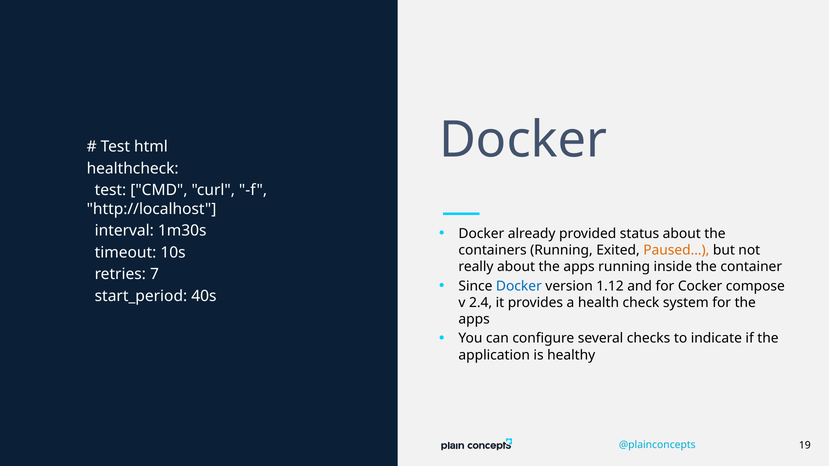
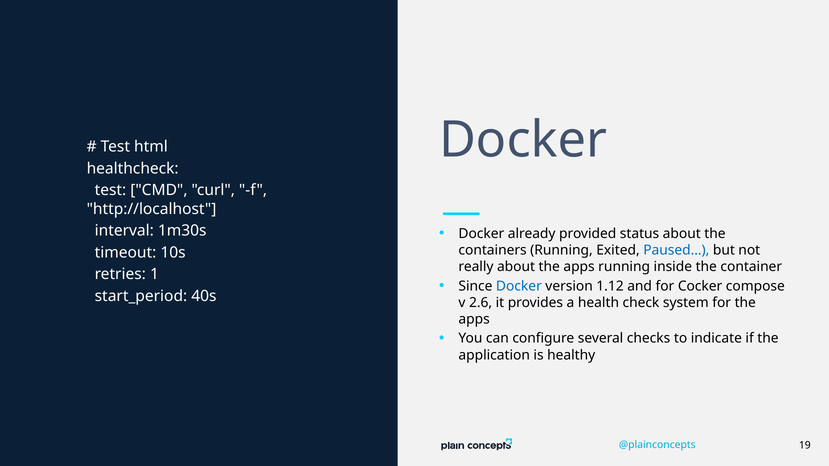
Paused… colour: orange -> blue
7: 7 -> 1
2.4: 2.4 -> 2.6
